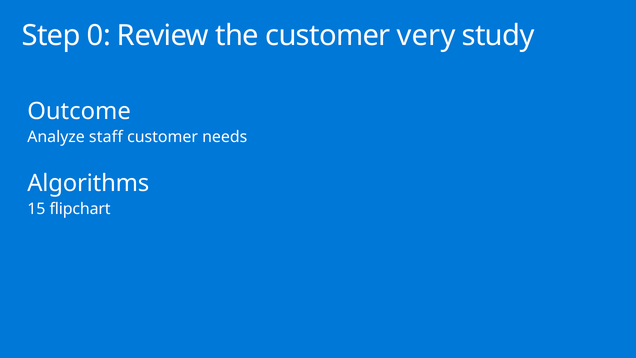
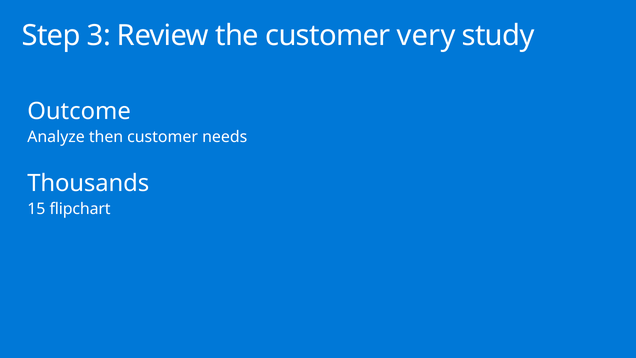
0: 0 -> 3
staff: staff -> then
Algorithms: Algorithms -> Thousands
